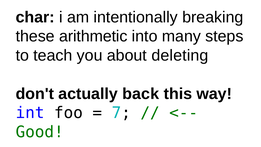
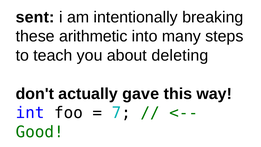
char: char -> sent
back: back -> gave
